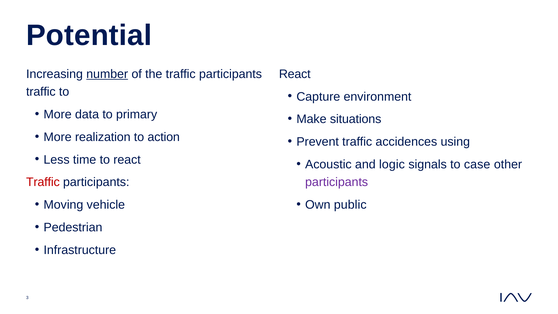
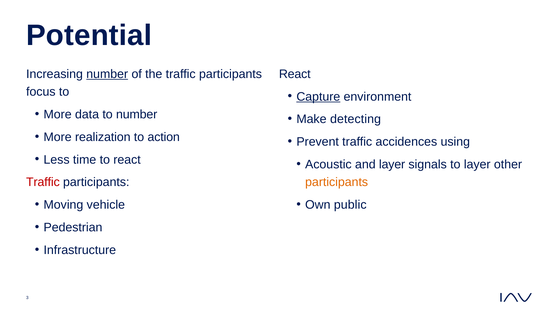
traffic at (41, 92): traffic -> focus
Capture underline: none -> present
to primary: primary -> number
situations: situations -> detecting
and logic: logic -> layer
to case: case -> layer
participants at (337, 182) colour: purple -> orange
